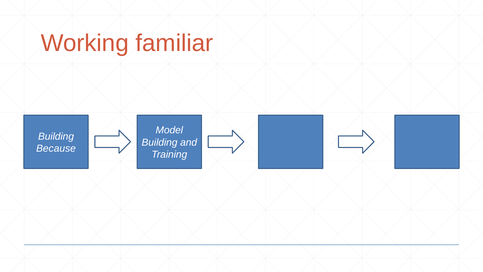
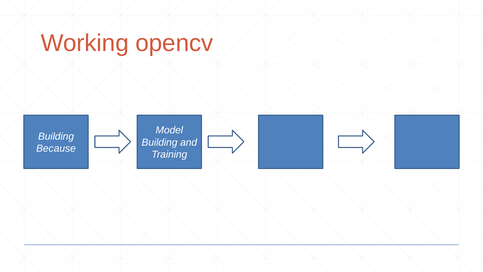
familiar: familiar -> opencv
